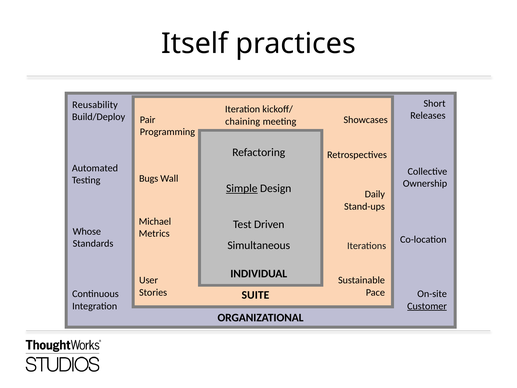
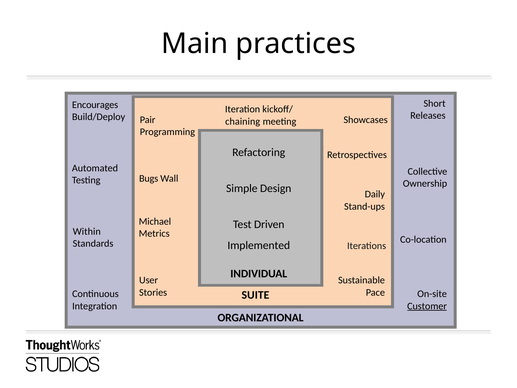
Itself: Itself -> Main
Reusability: Reusability -> Encourages
Simple underline: present -> none
Whose: Whose -> Within
Simultaneous: Simultaneous -> Implemented
